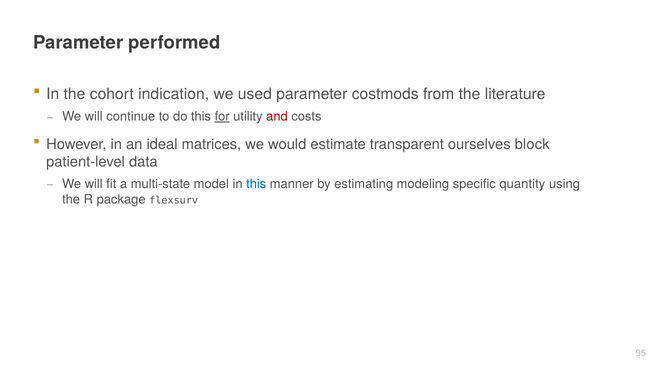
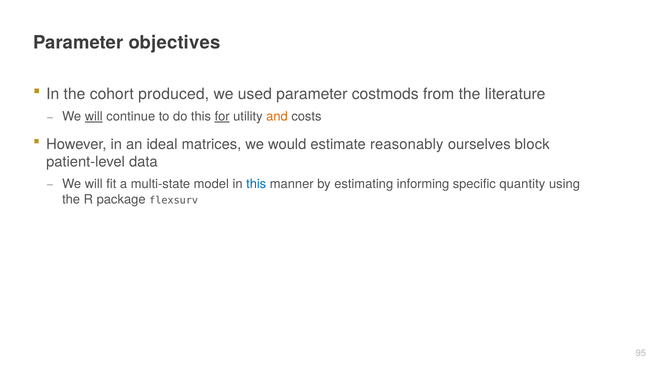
performed: performed -> objectives
indication: indication -> produced
will at (94, 117) underline: none -> present
and colour: red -> orange
transparent: transparent -> reasonably
modeling: modeling -> informing
